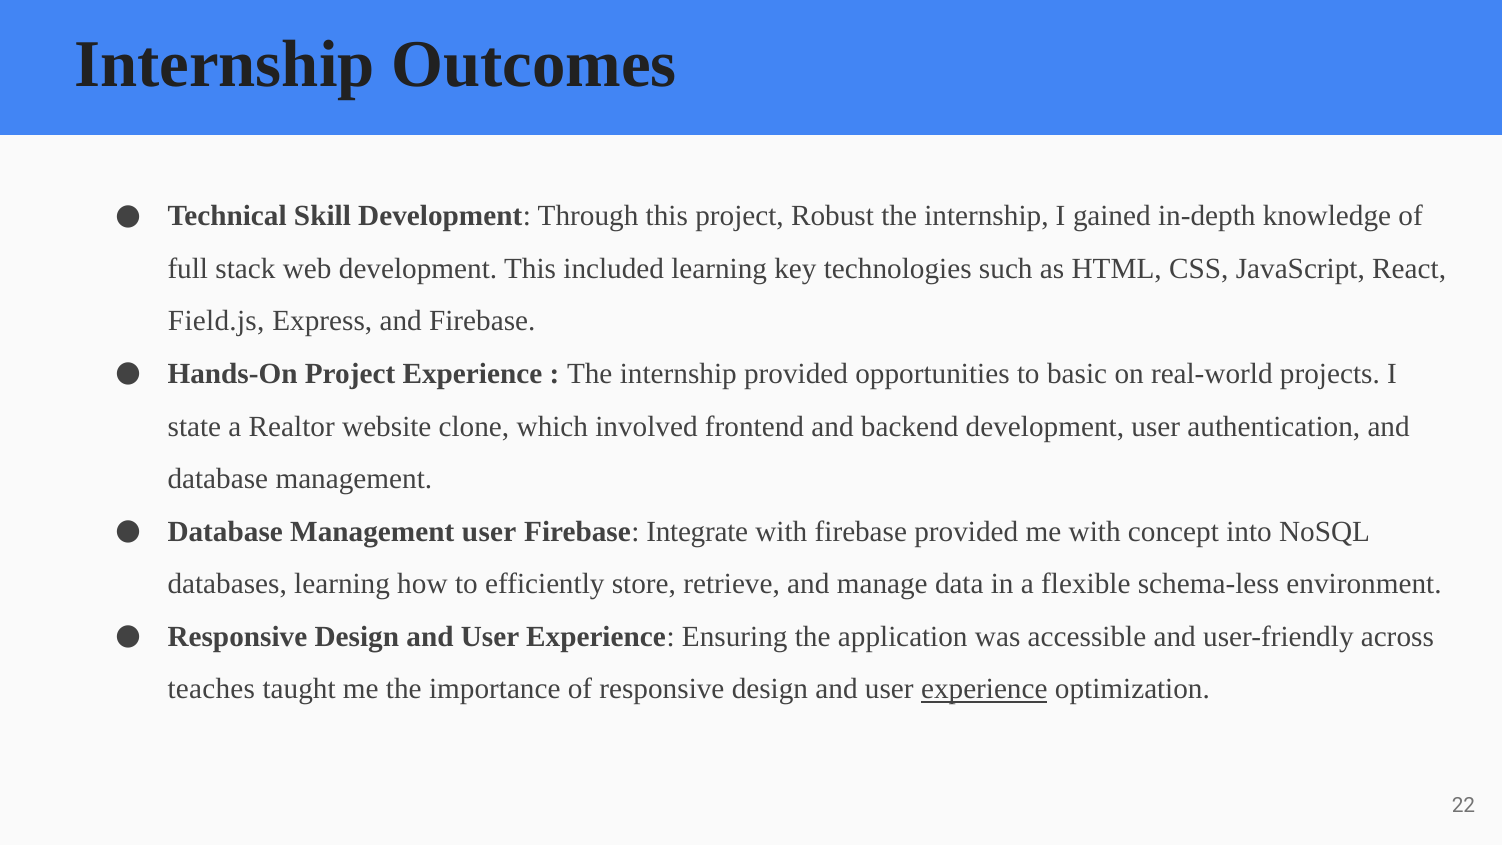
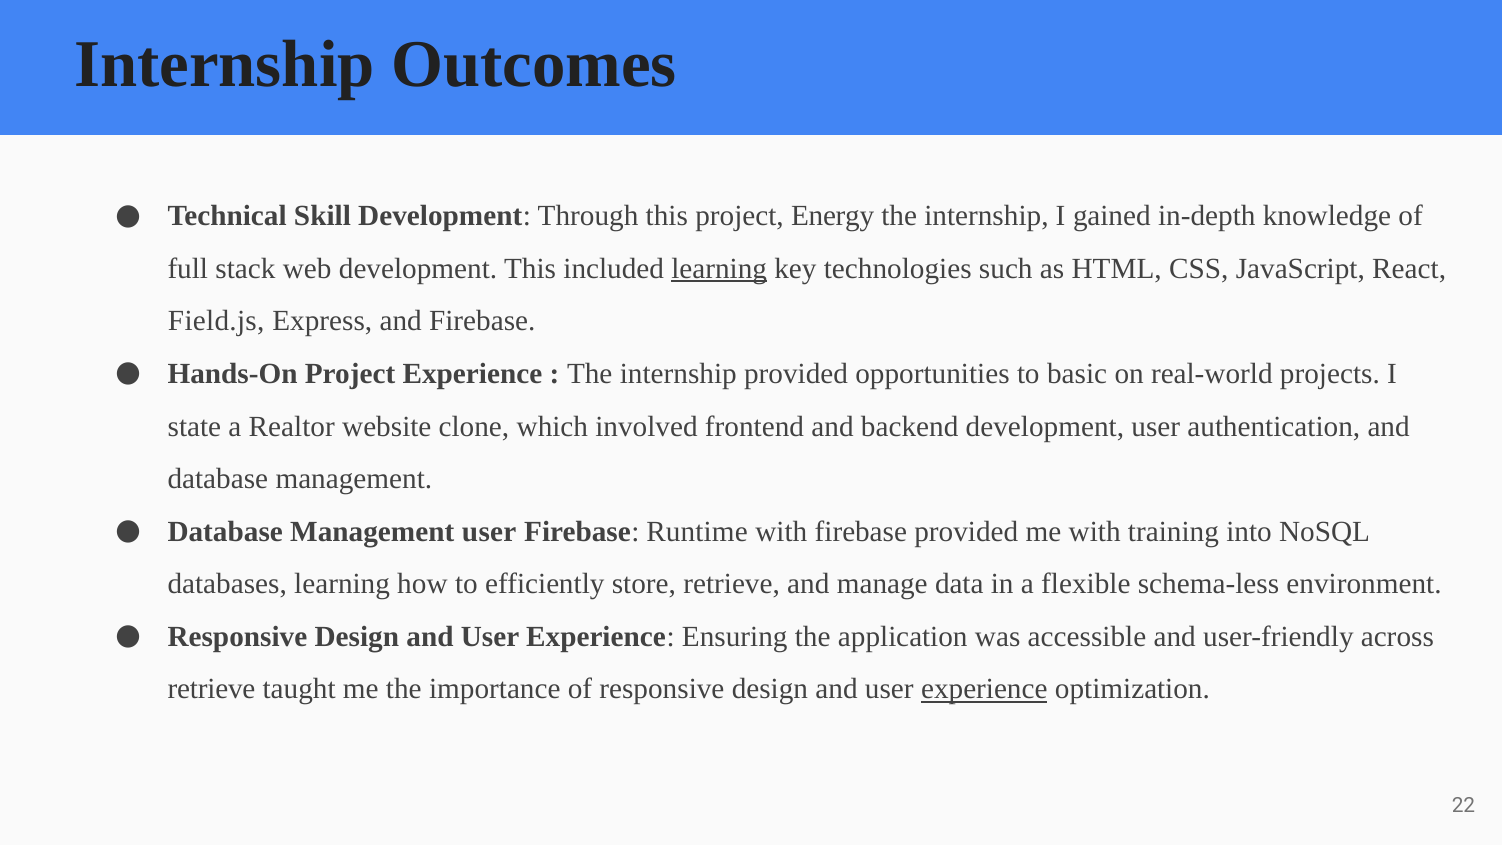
Robust: Robust -> Energy
learning at (719, 269) underline: none -> present
Integrate: Integrate -> Runtime
concept: concept -> training
teaches at (211, 689): teaches -> retrieve
